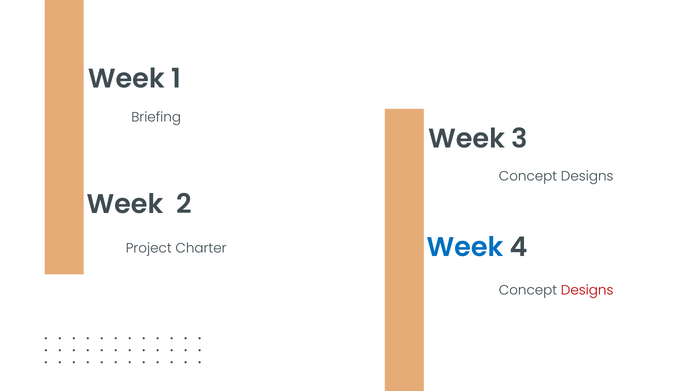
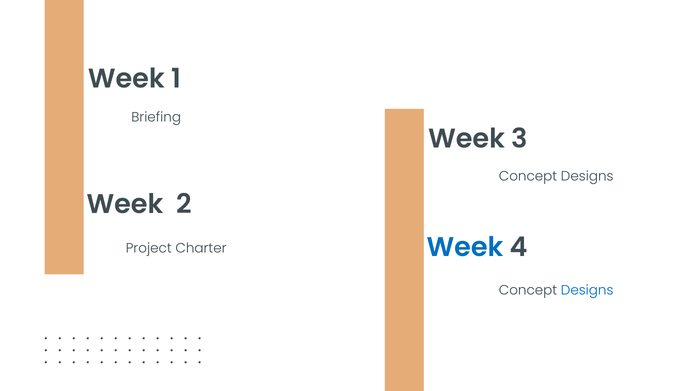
Designs at (587, 290) colour: red -> blue
